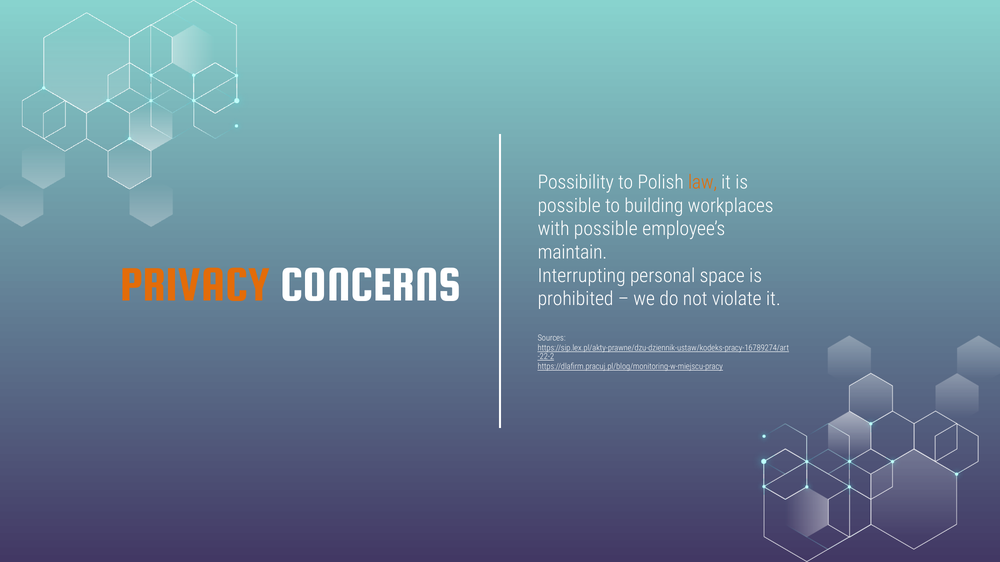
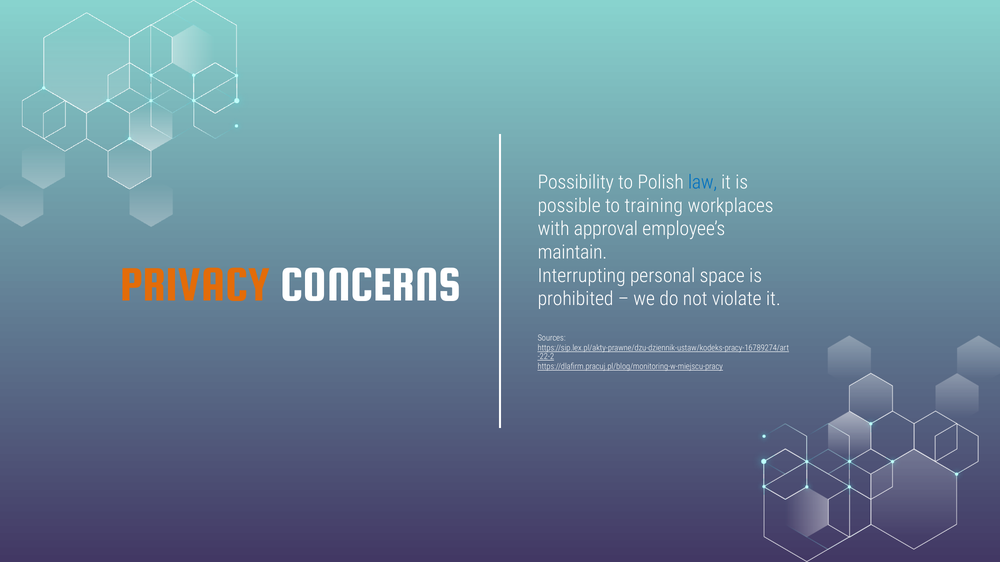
law colour: orange -> blue
building: building -> training
with possible: possible -> approval
